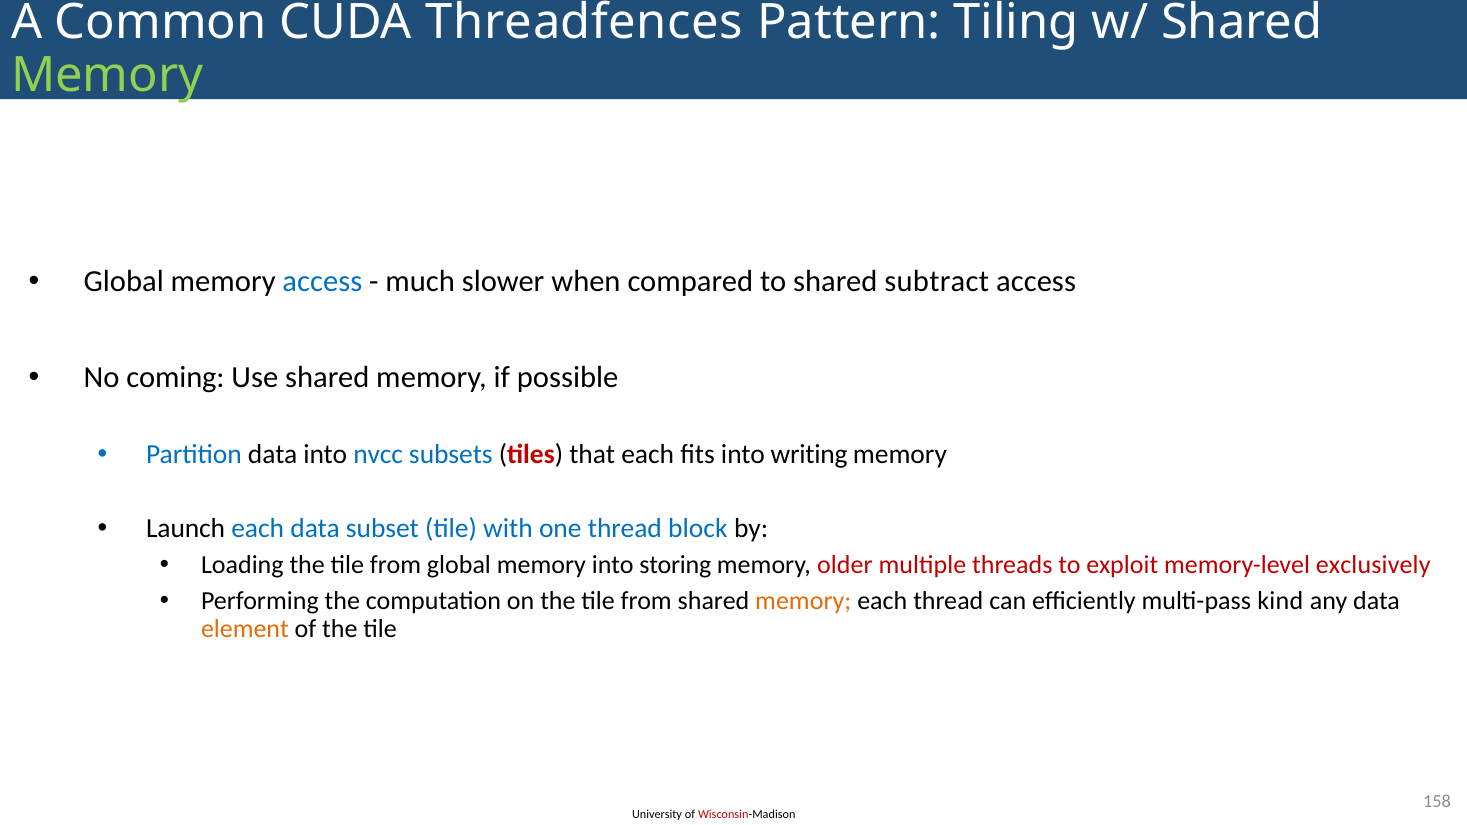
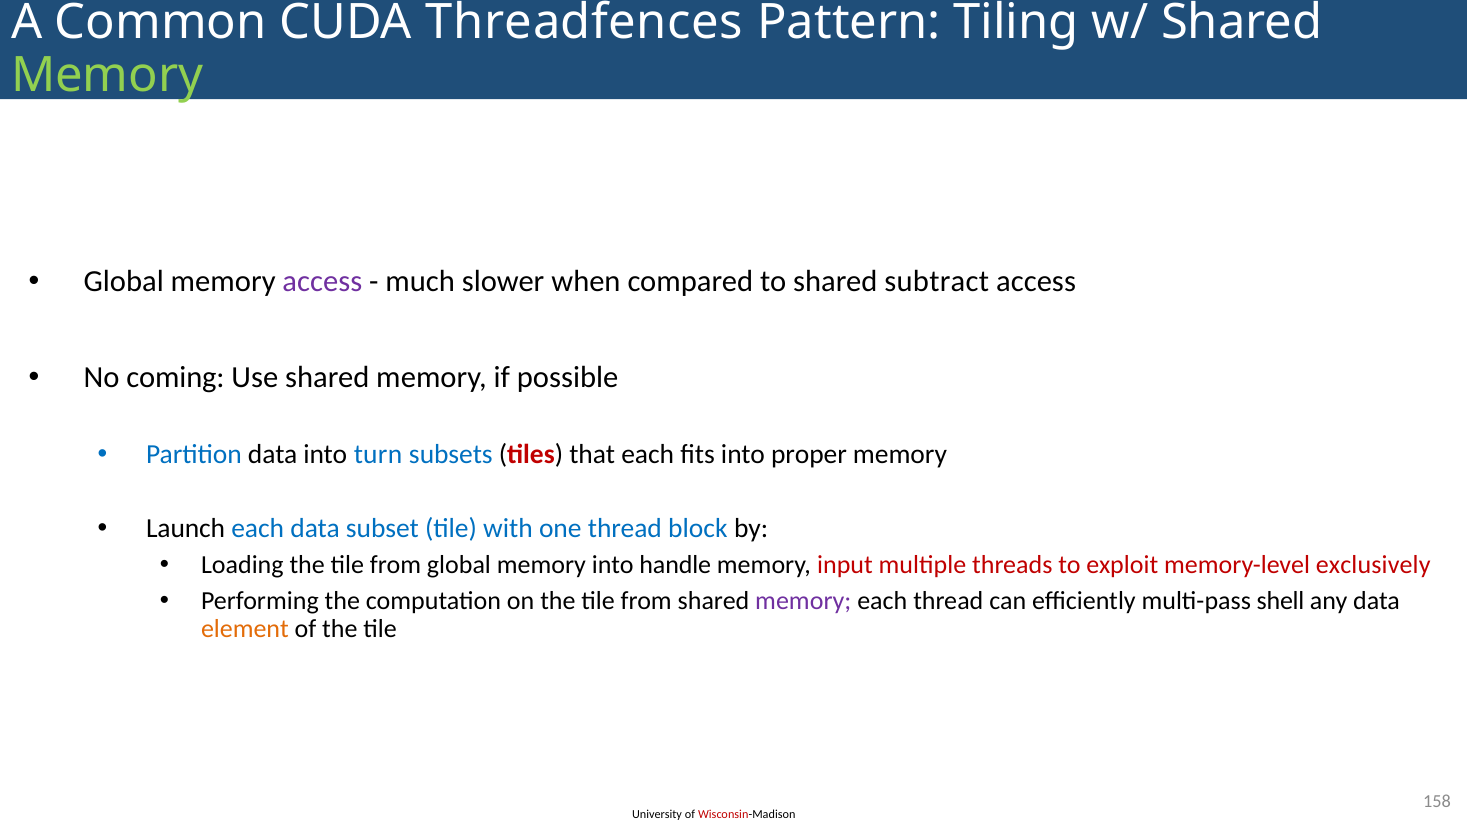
access at (322, 281) colour: blue -> purple
nvcc: nvcc -> turn
writing: writing -> proper
storing: storing -> handle
older: older -> input
memory at (803, 601) colour: orange -> purple
kind: kind -> shell
